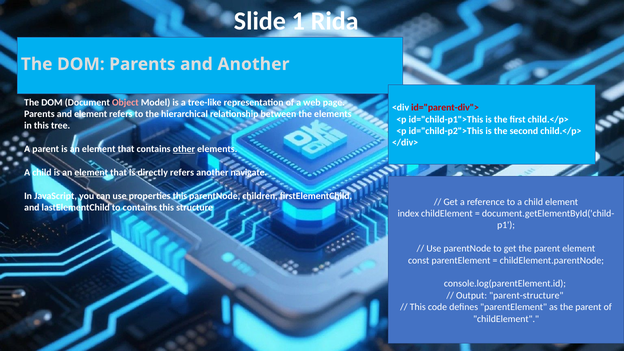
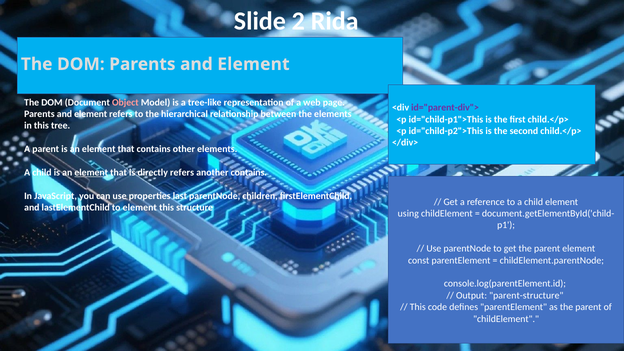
1: 1 -> 2
DOM Parents and Another: Another -> Element
id="parent-div"> colour: red -> purple
other underline: present -> none
another navigate: navigate -> contains
properties this: this -> last
to contains: contains -> element
index: index -> using
